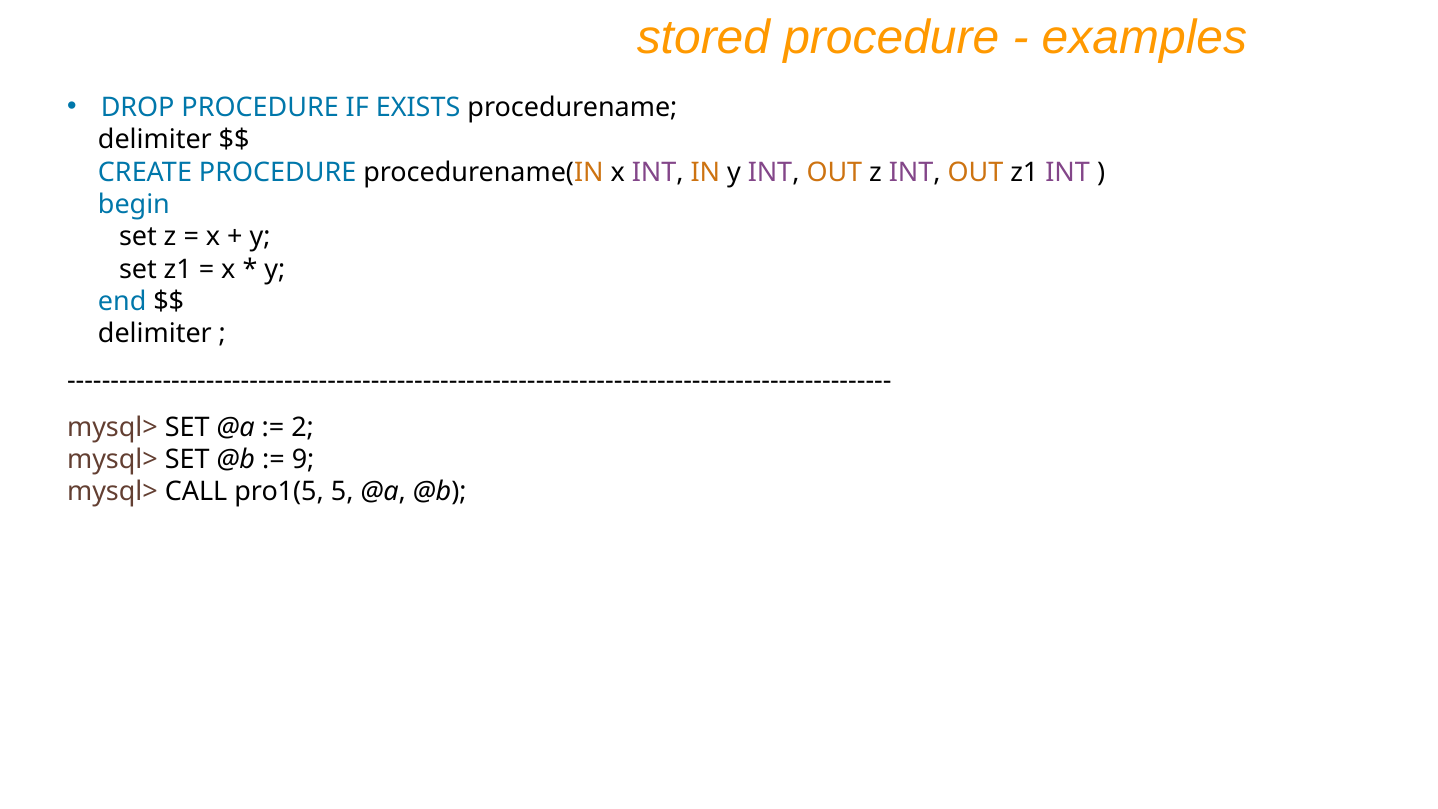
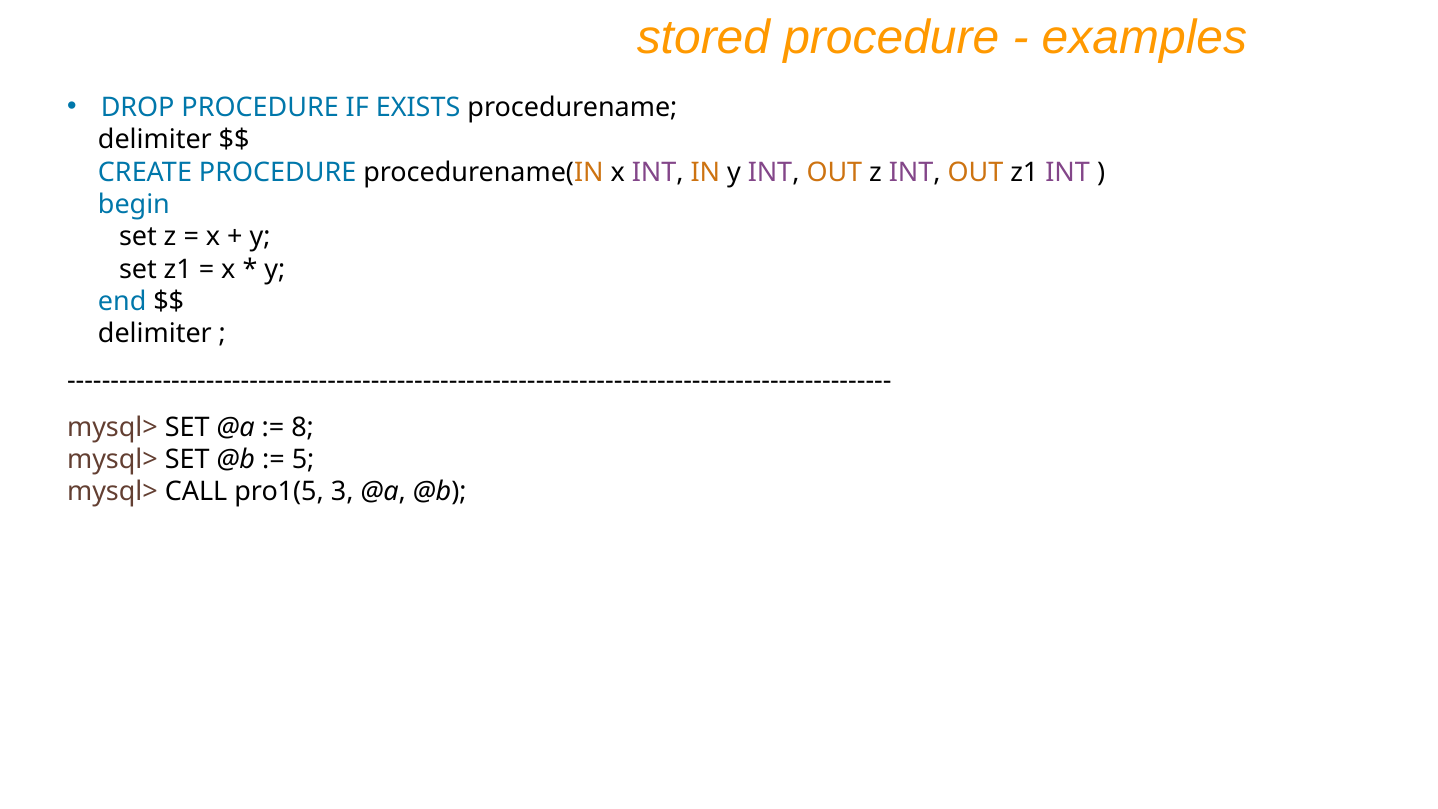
2: 2 -> 8
9: 9 -> 5
5: 5 -> 3
